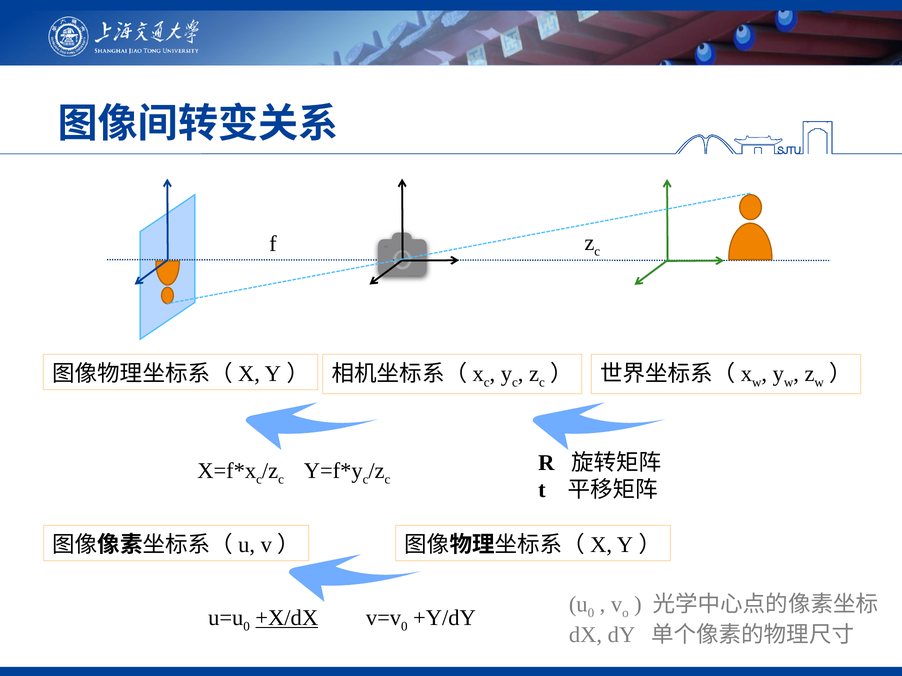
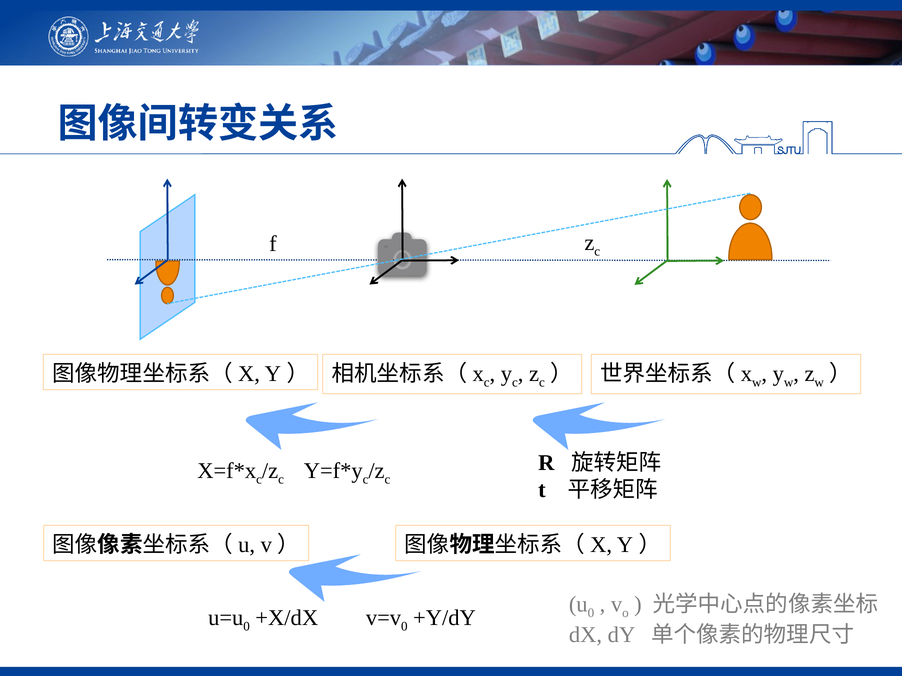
+X/dX underline: present -> none
